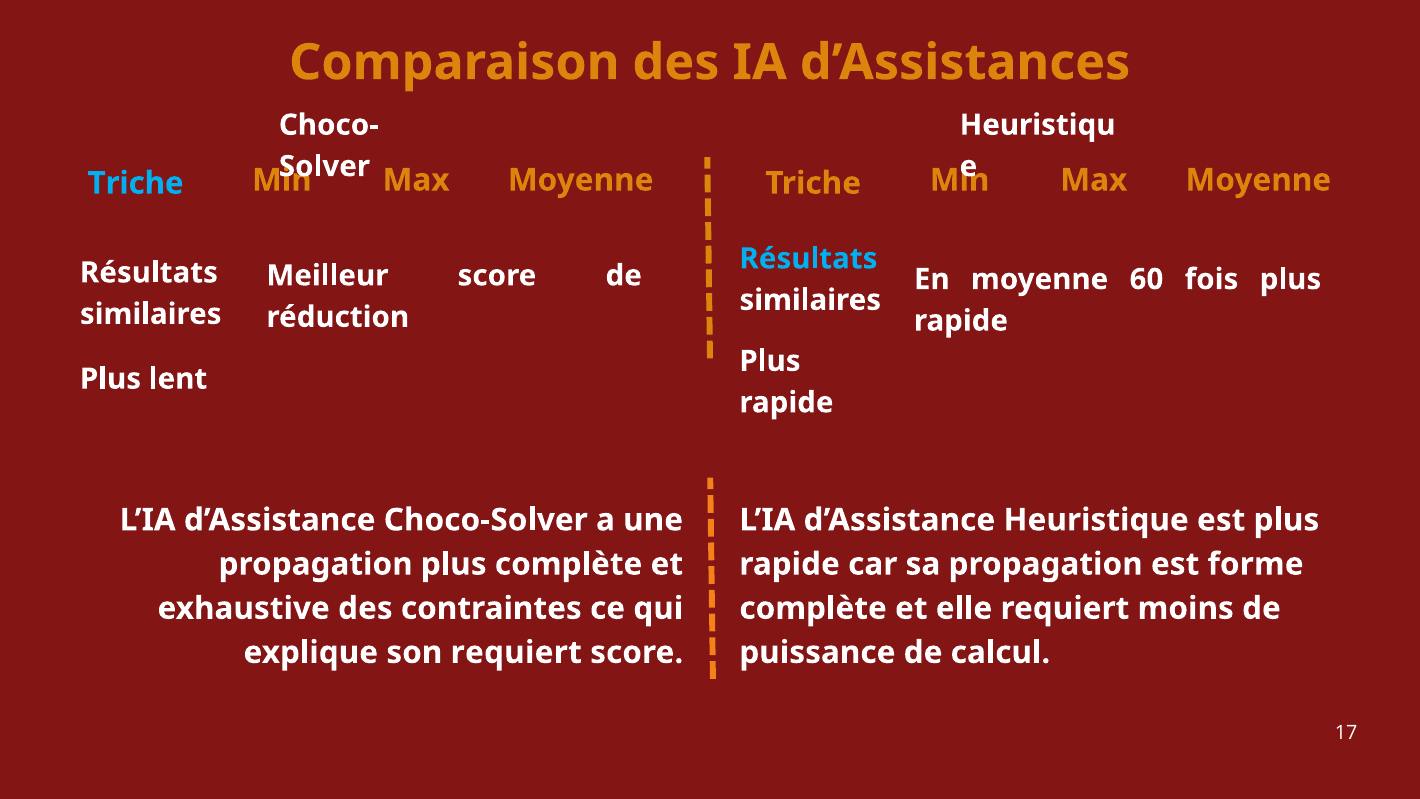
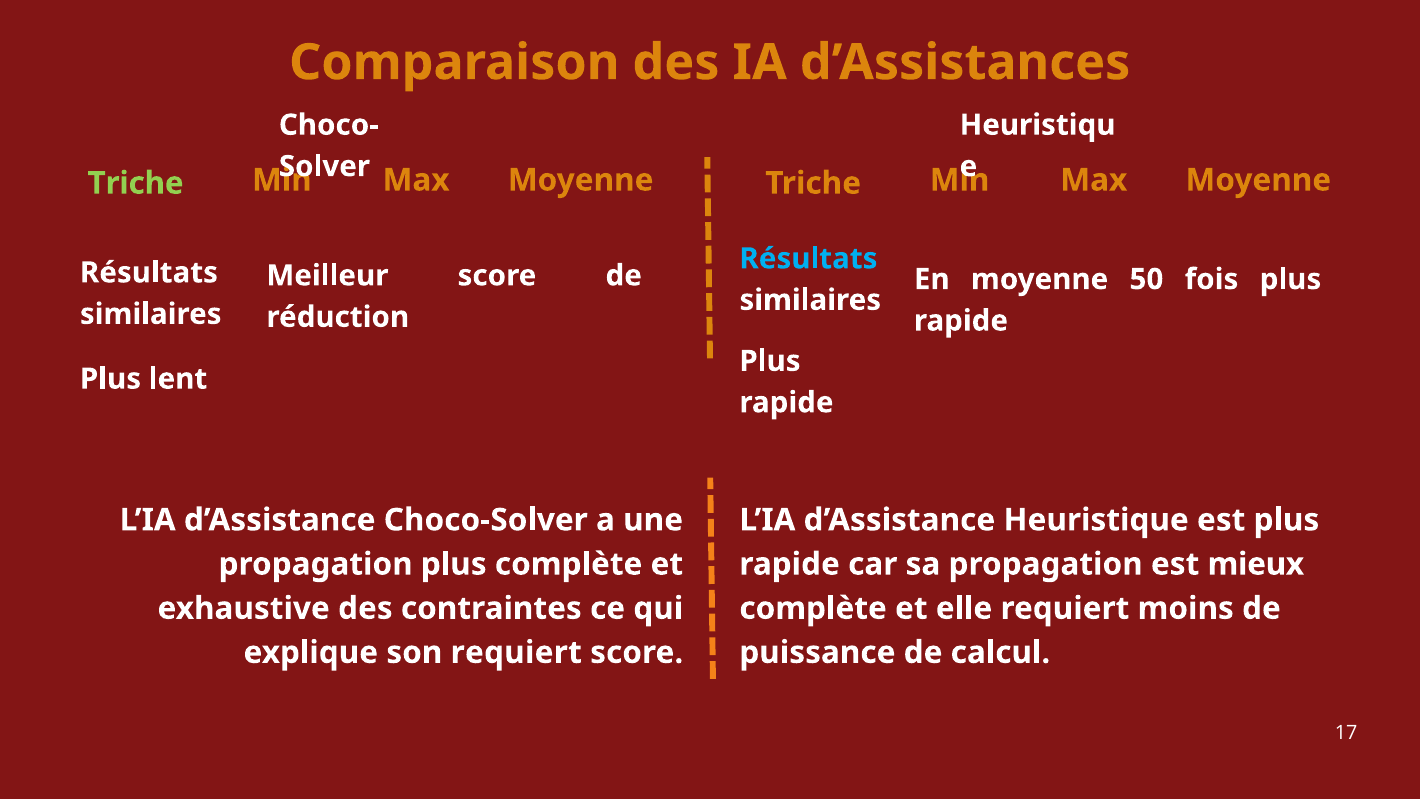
Triche at (136, 183) colour: light blue -> light green
60: 60 -> 50
forme: forme -> mieux
